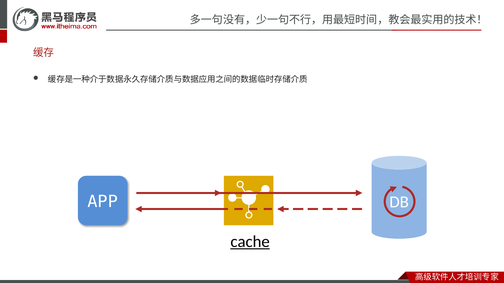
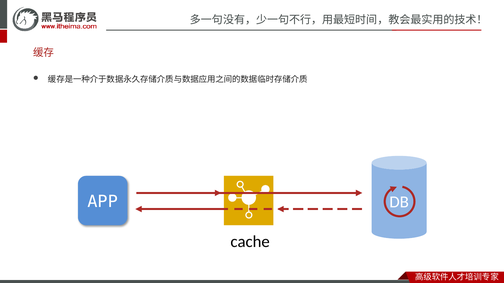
cache underline: present -> none
